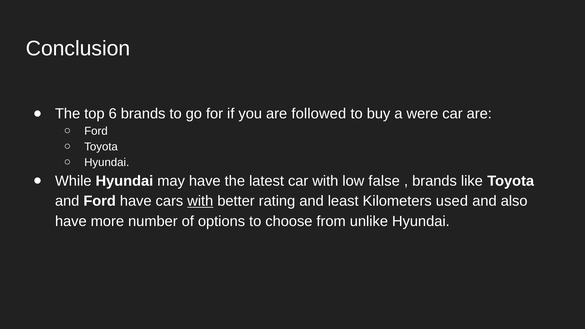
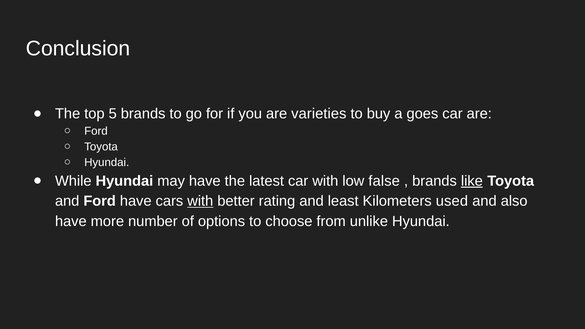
6: 6 -> 5
followed: followed -> varieties
were: were -> goes
like underline: none -> present
